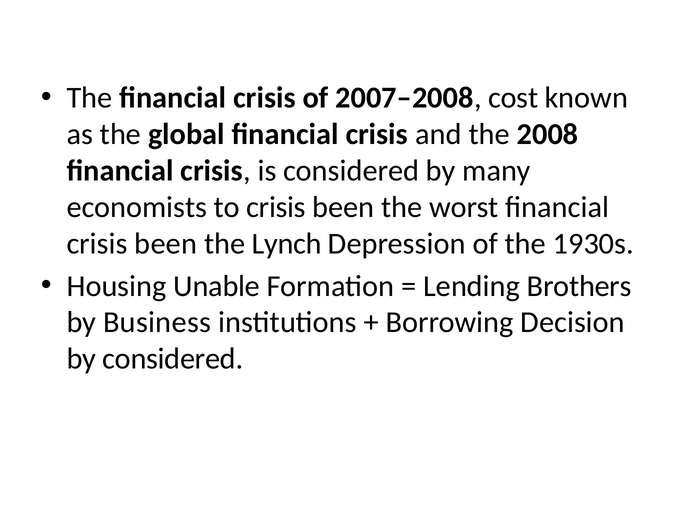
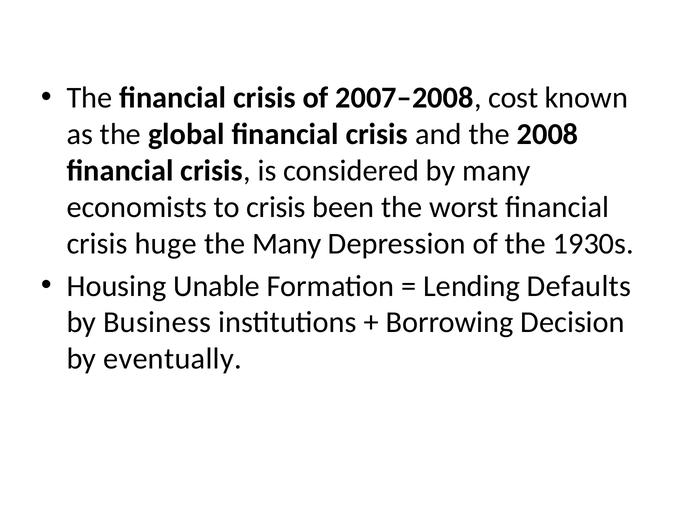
been at (166, 244): been -> huge
the Lynch: Lynch -> Many
Brothers: Brothers -> Defaults
by considered: considered -> eventually
